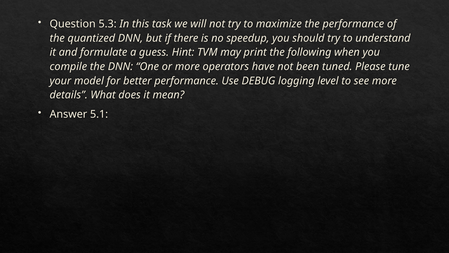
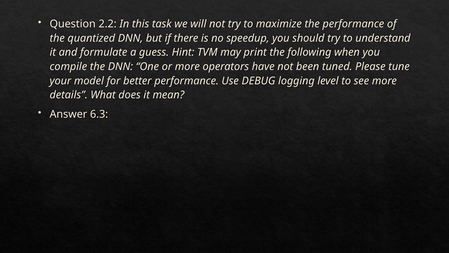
5.3: 5.3 -> 2.2
5.1: 5.1 -> 6.3
